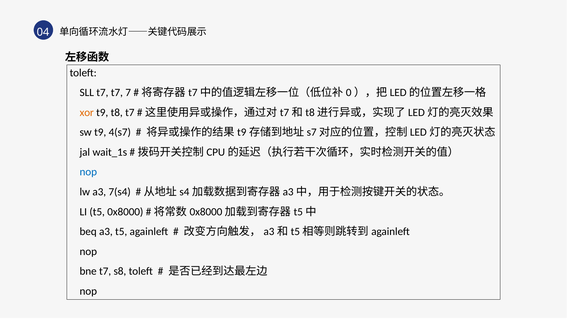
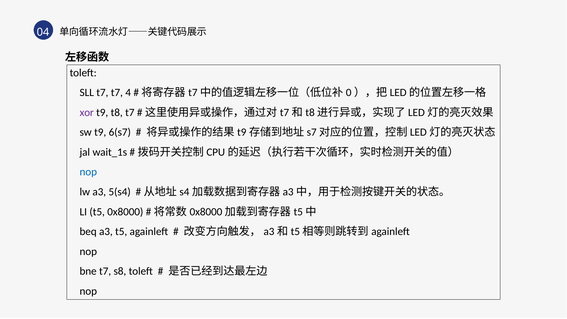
7: 7 -> 4
xor colour: orange -> purple
4(s7: 4(s7 -> 6(s7
7(s4: 7(s4 -> 5(s4
